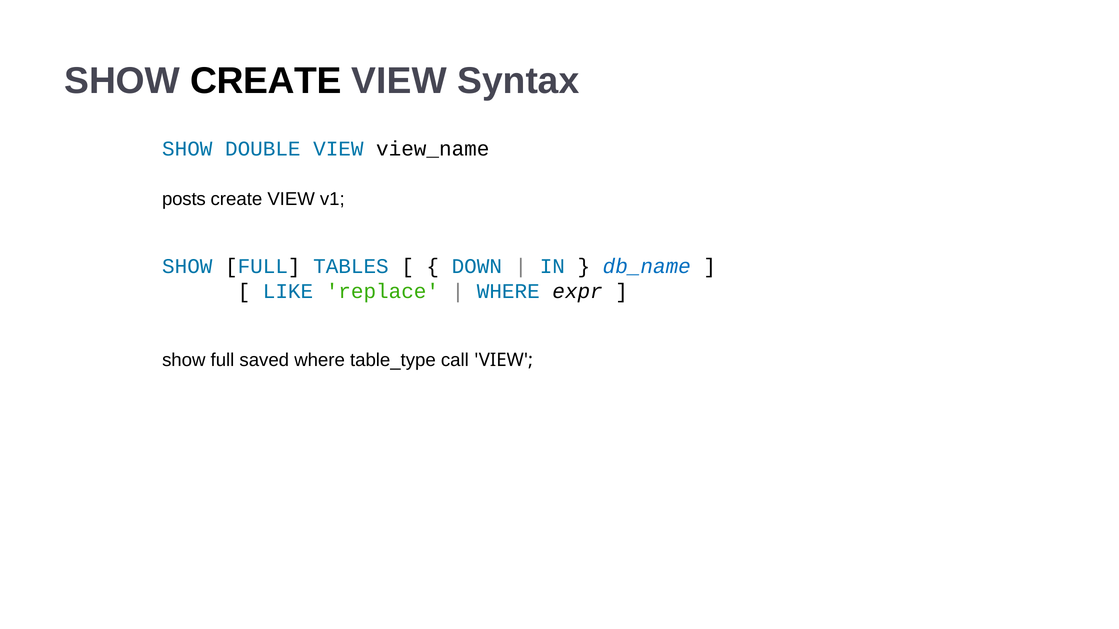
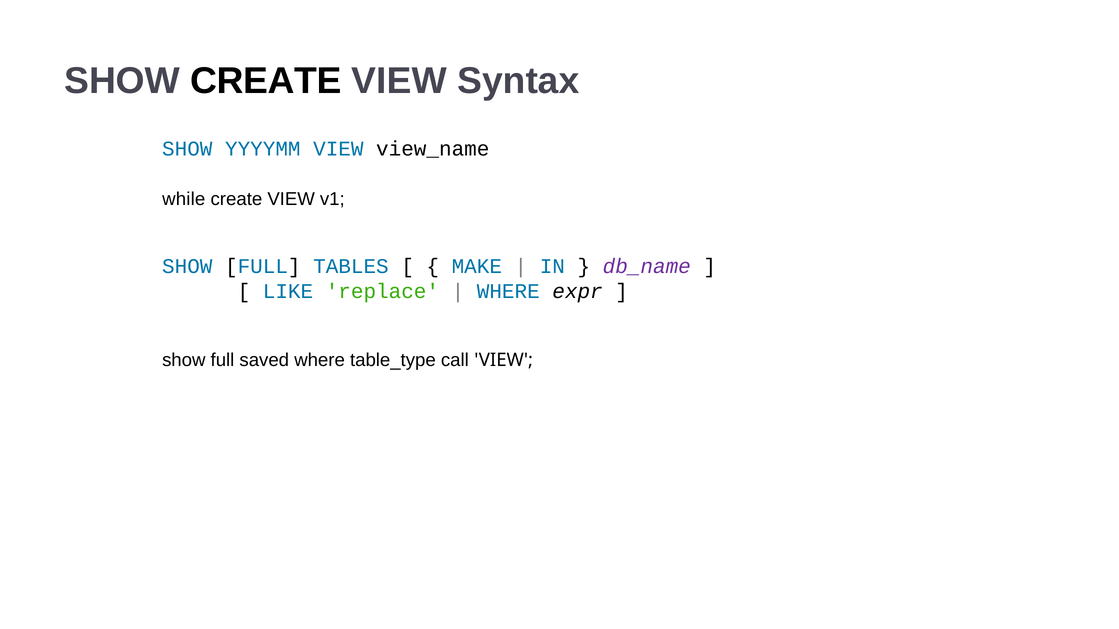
DOUBLE: DOUBLE -> YYYYMM
posts: posts -> while
DOWN: DOWN -> MAKE
db_name colour: blue -> purple
